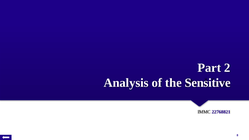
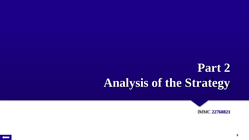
Sensitive: Sensitive -> Strategy
